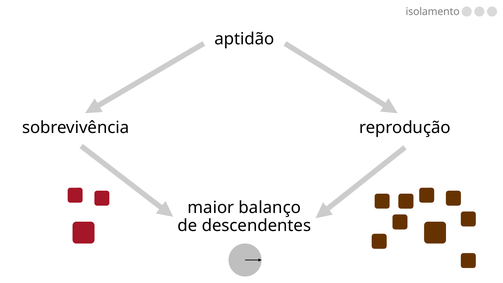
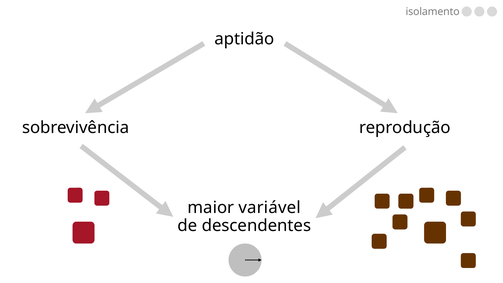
balanço: balanço -> variável
